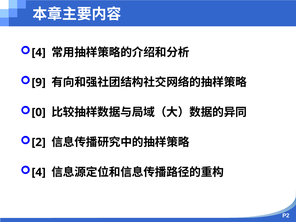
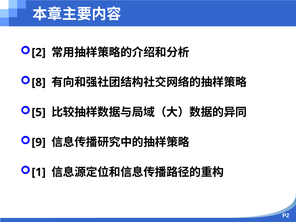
4 at (39, 52): 4 -> 2
9: 9 -> 8
0: 0 -> 5
2: 2 -> 9
4 at (39, 172): 4 -> 1
